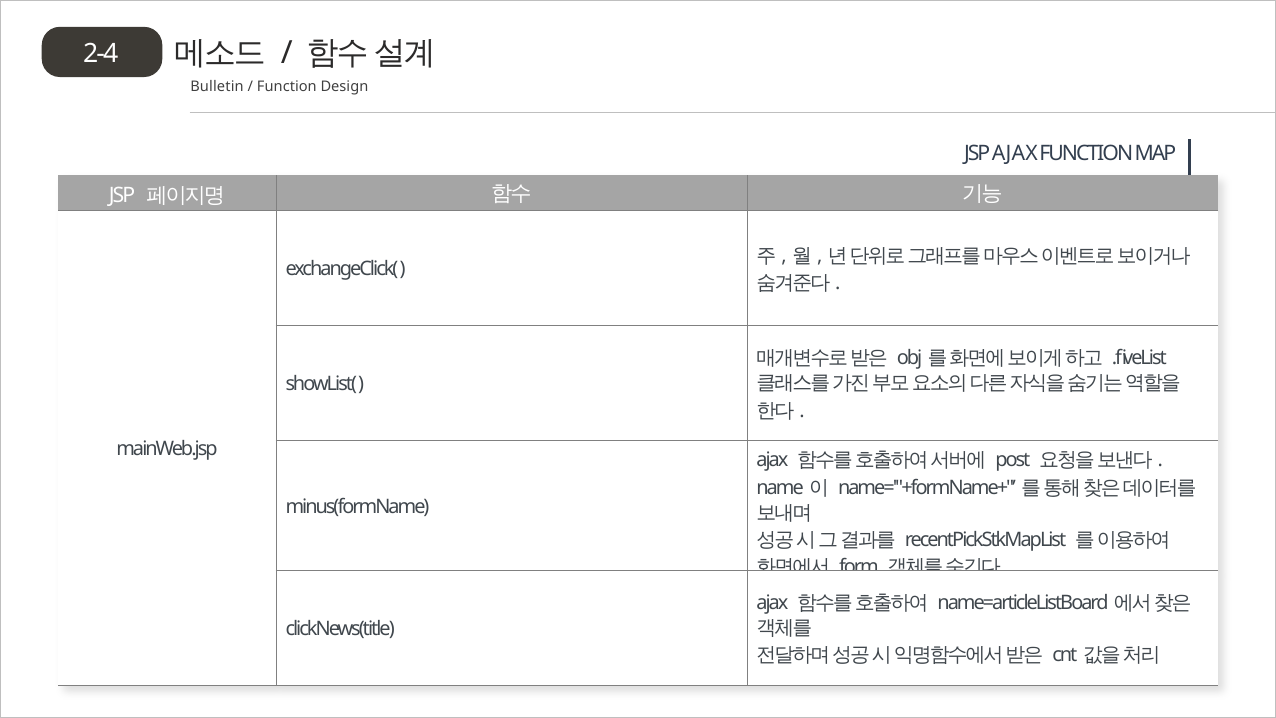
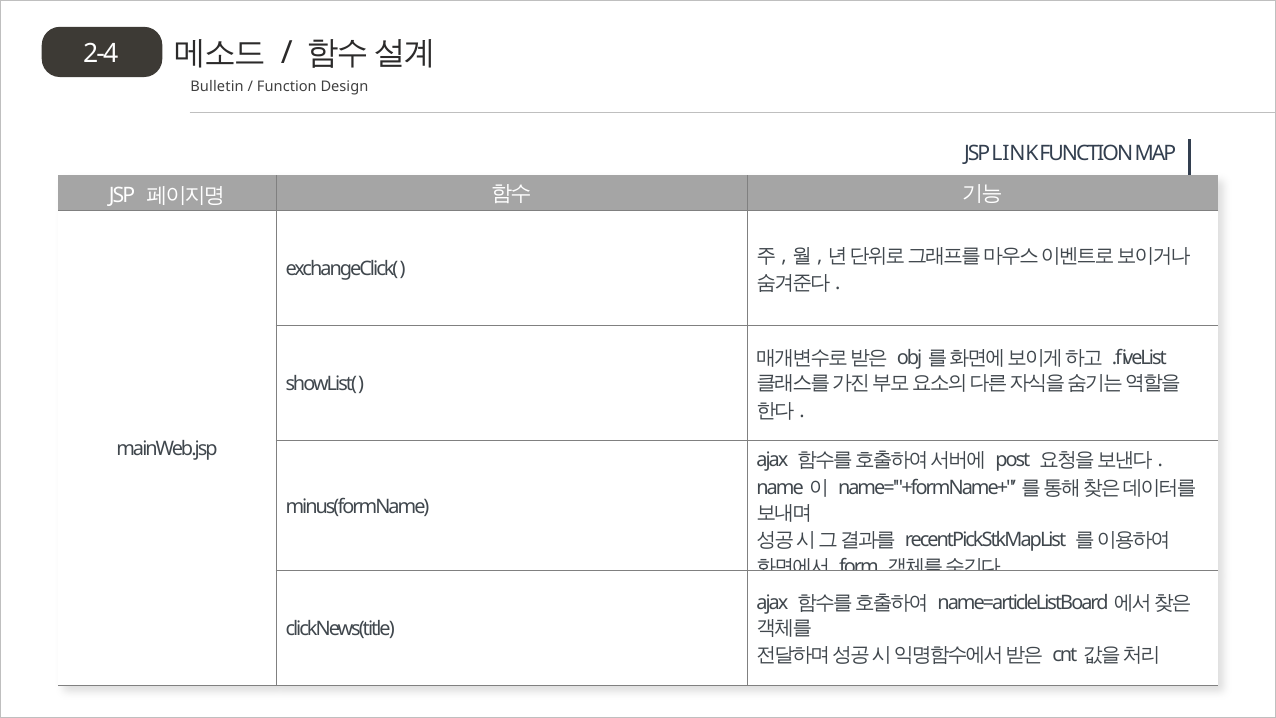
JSP AJAX: AJAX -> LINK
